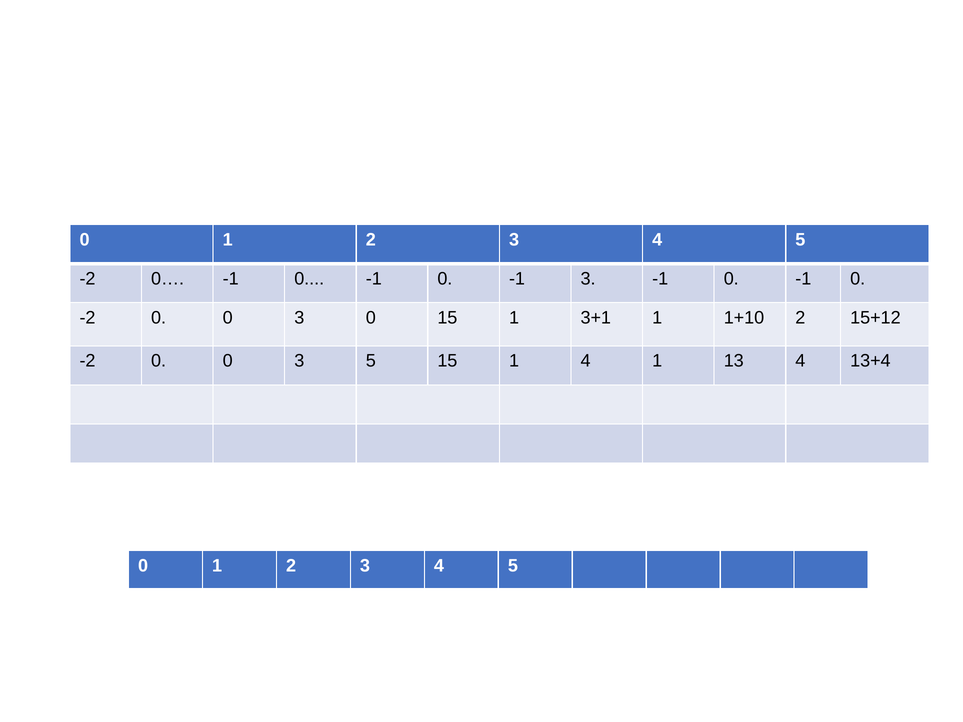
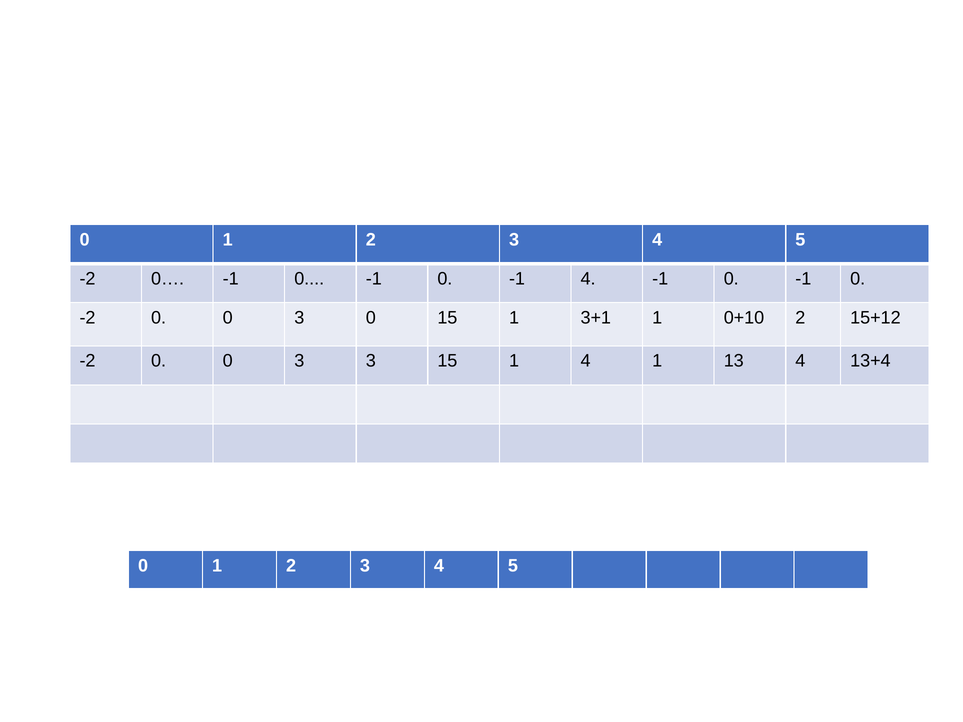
-1 3: 3 -> 4
1+10: 1+10 -> 0+10
3 5: 5 -> 3
